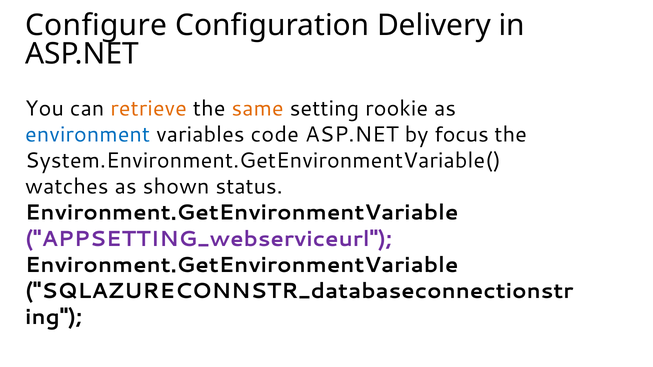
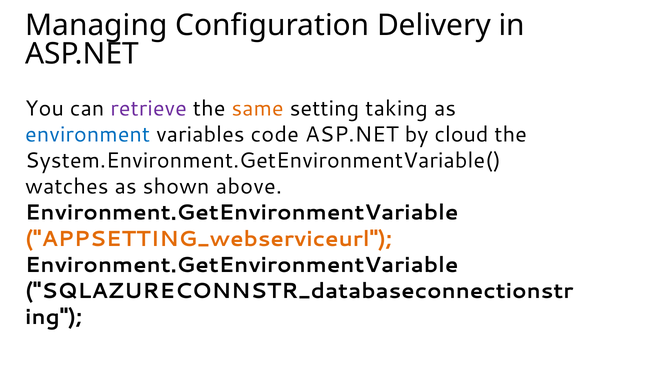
Configure: Configure -> Managing
retrieve colour: orange -> purple
rookie: rookie -> taking
focus: focus -> cloud
status: status -> above
APPSETTING_webserviceurl colour: purple -> orange
